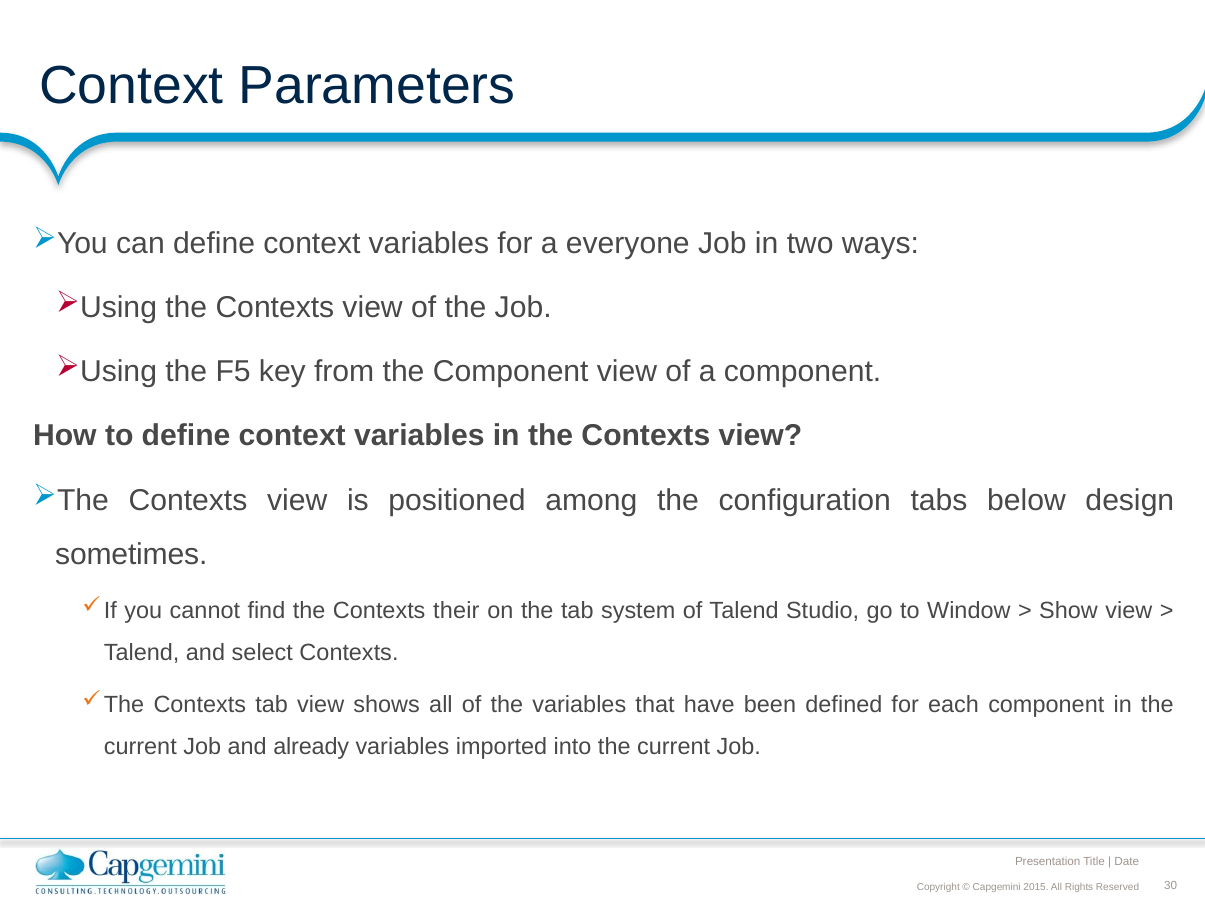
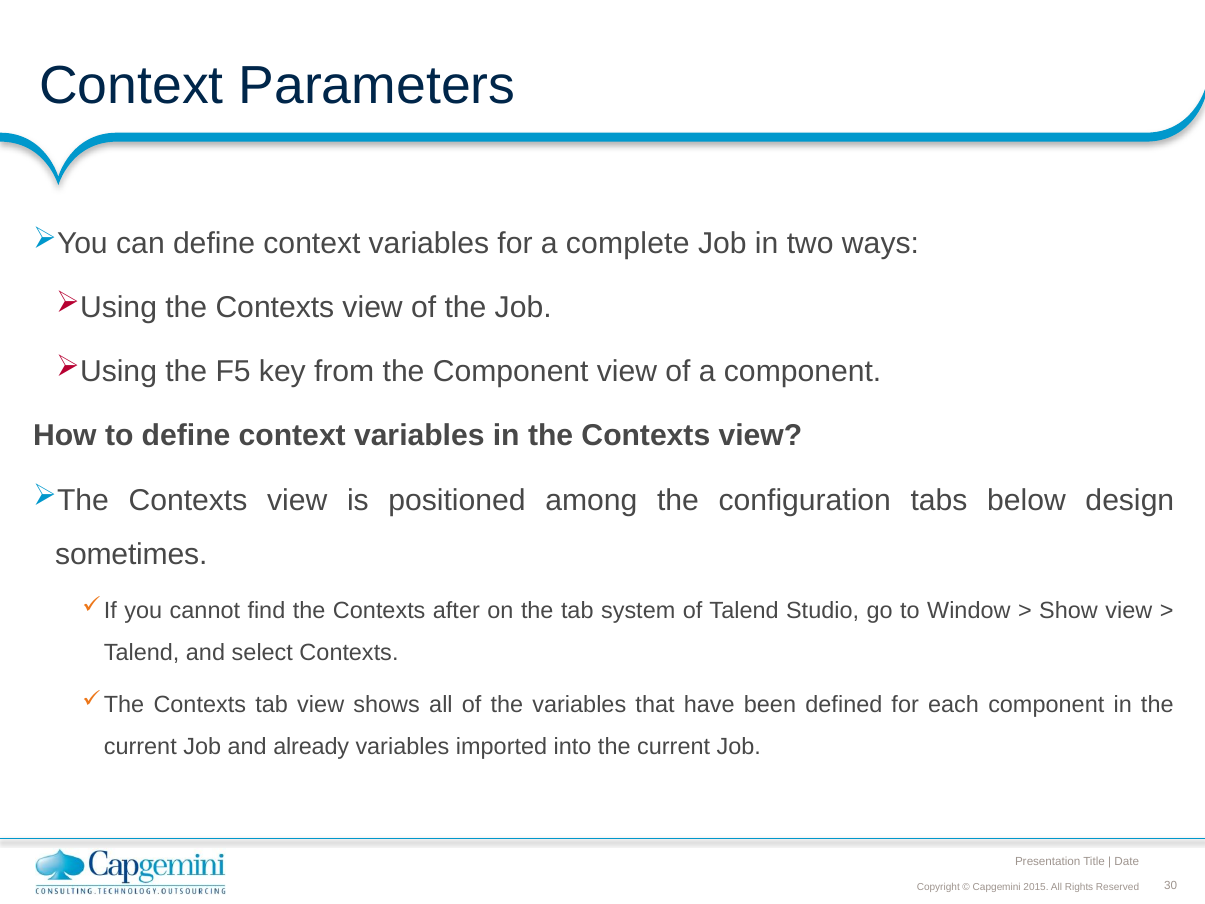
everyone: everyone -> complete
their: their -> after
